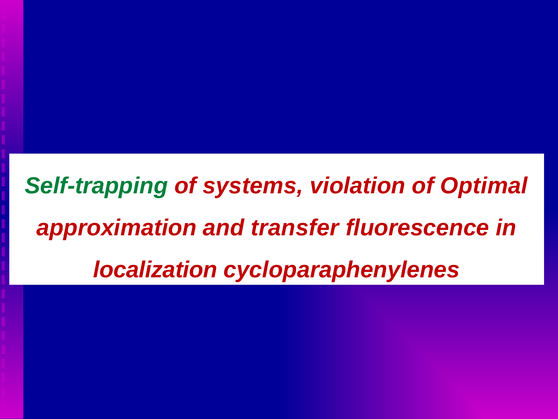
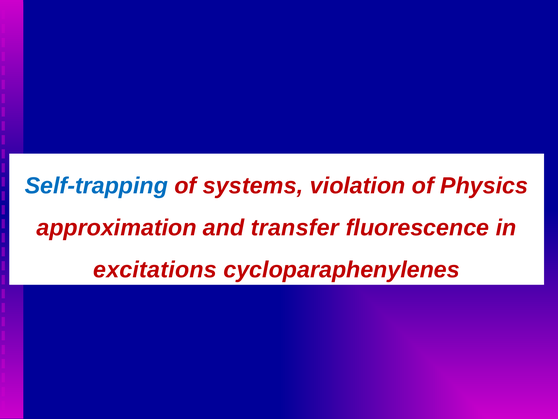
Self-trapping colour: green -> blue
Optimal: Optimal -> Physics
localization: localization -> excitations
